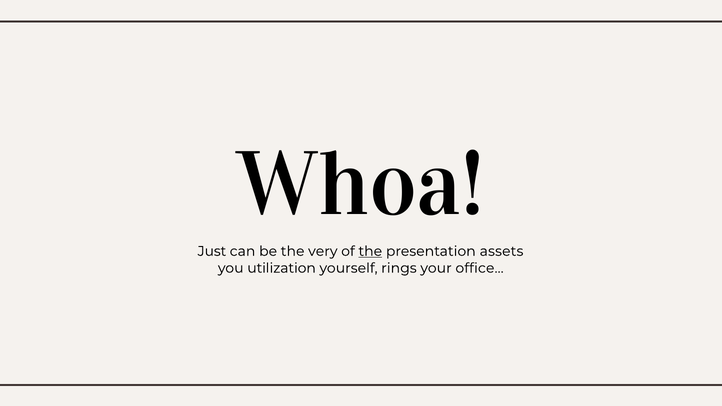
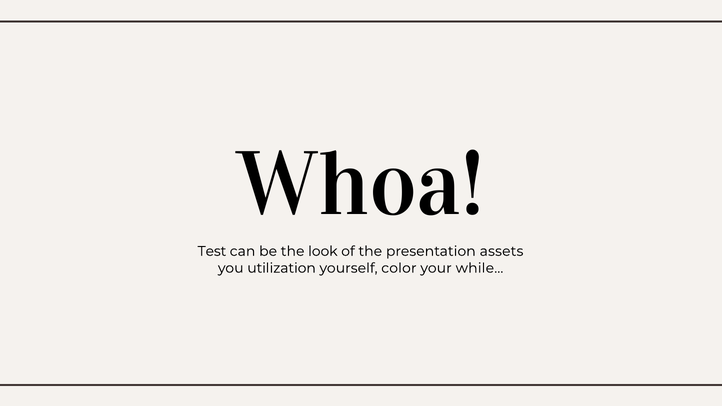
Just: Just -> Test
very: very -> look
the at (370, 251) underline: present -> none
rings: rings -> color
office…: office… -> while…
